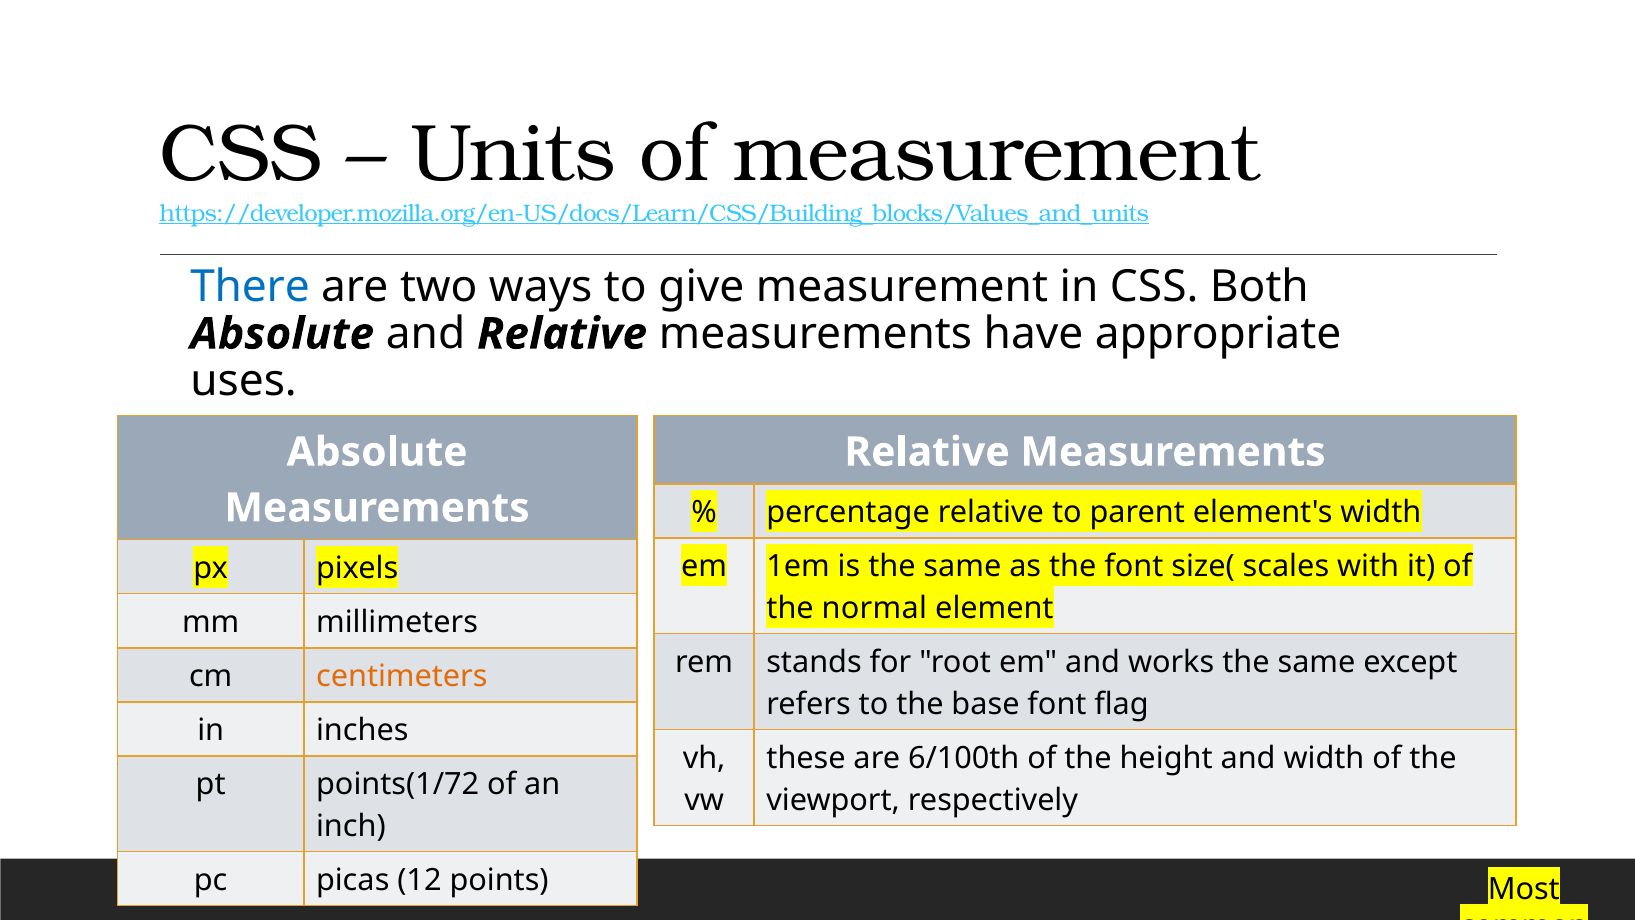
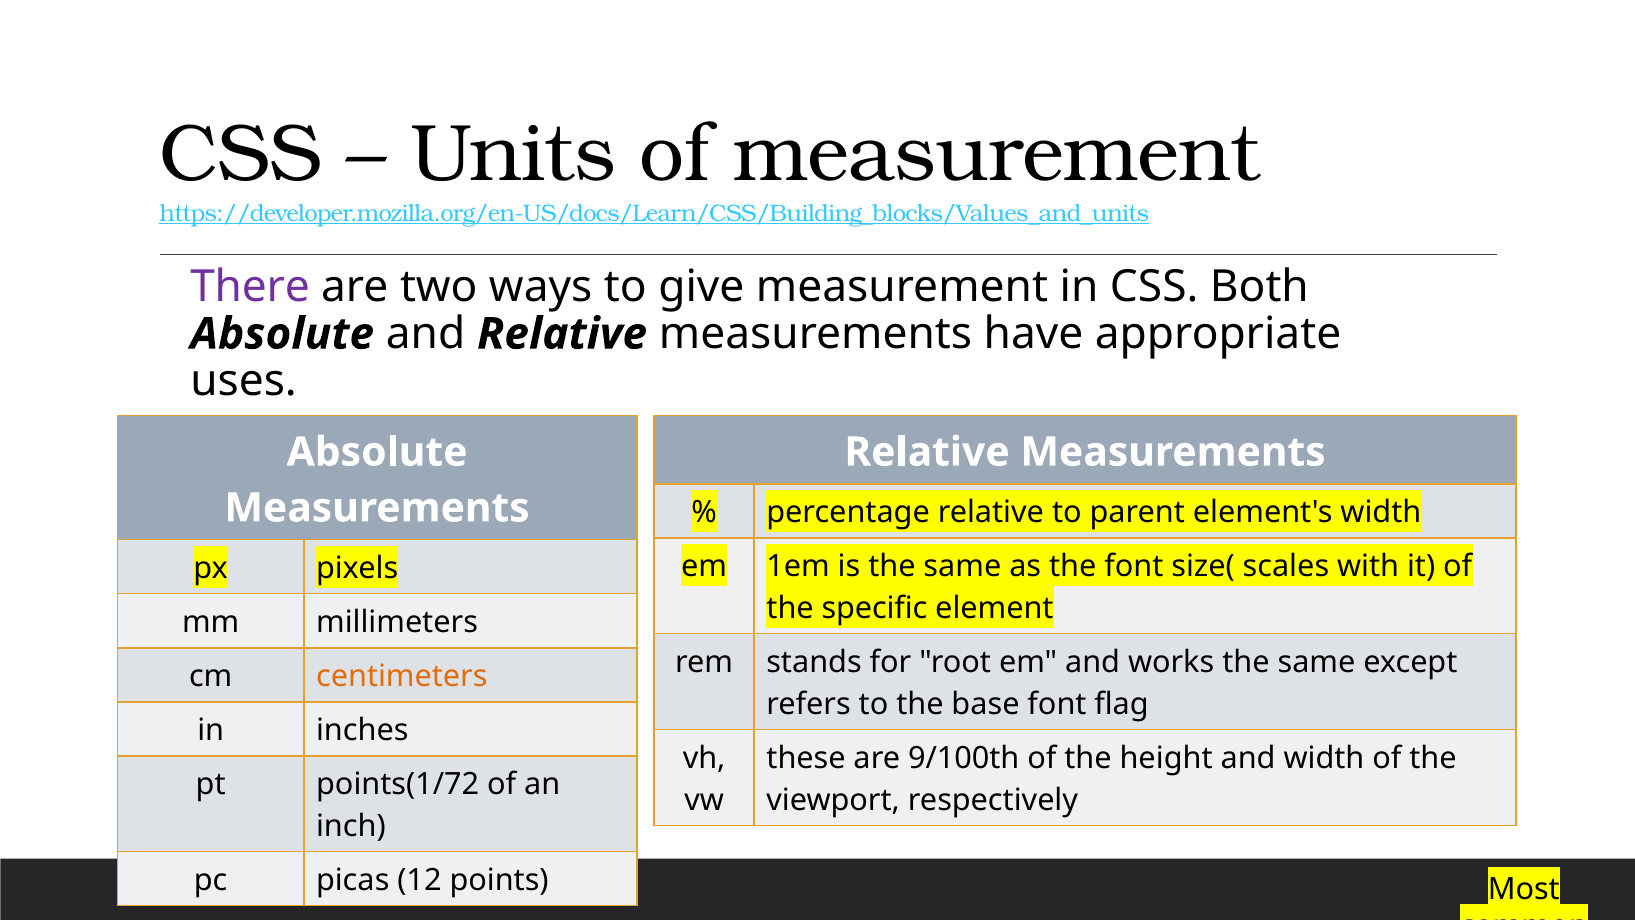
There colour: blue -> purple
normal: normal -> specific
6/100th: 6/100th -> 9/100th
